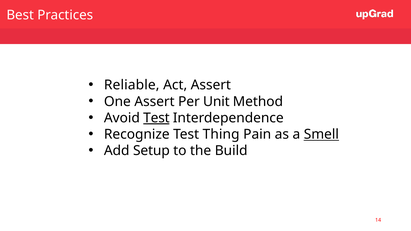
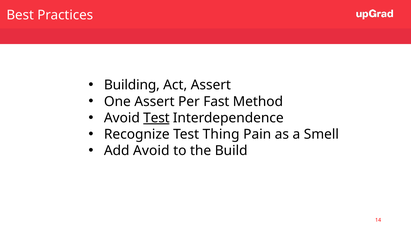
Reliable: Reliable -> Building
Unit: Unit -> Fast
Smell underline: present -> none
Add Setup: Setup -> Avoid
